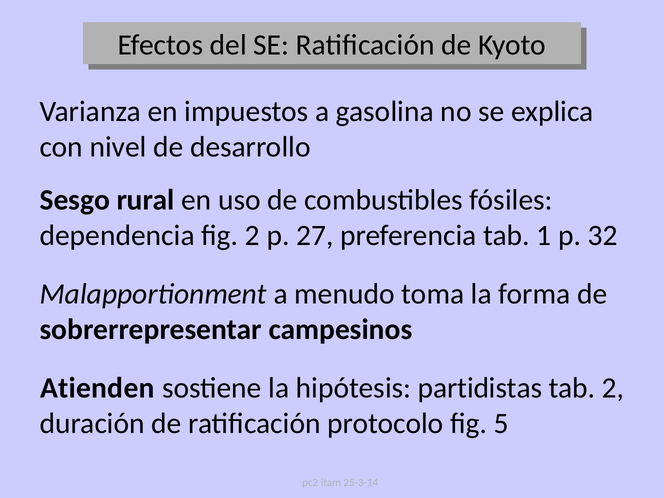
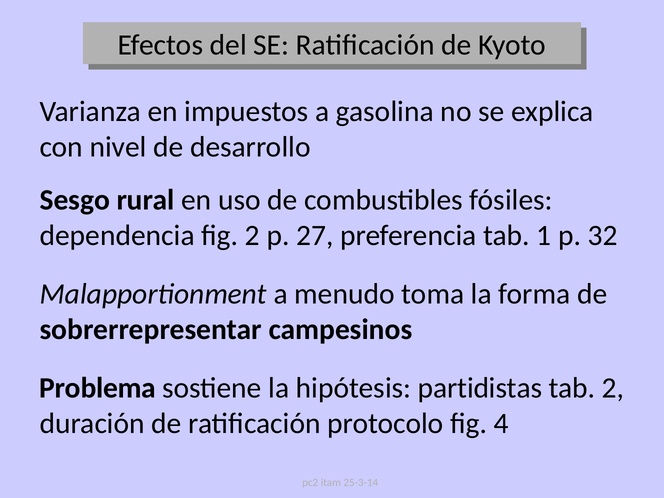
Atienden: Atienden -> Problema
5: 5 -> 4
